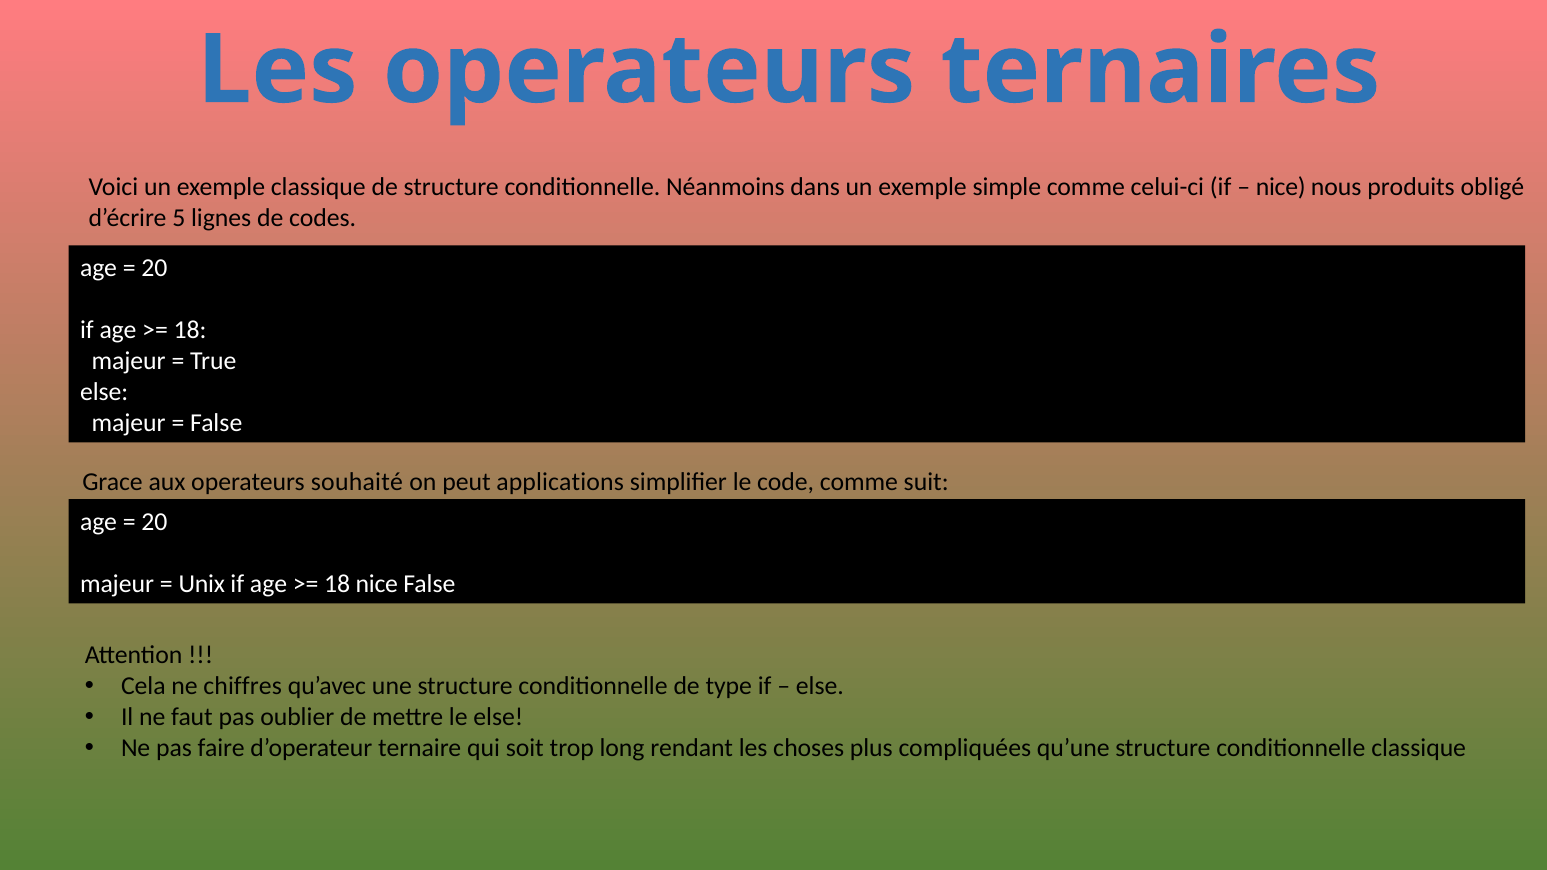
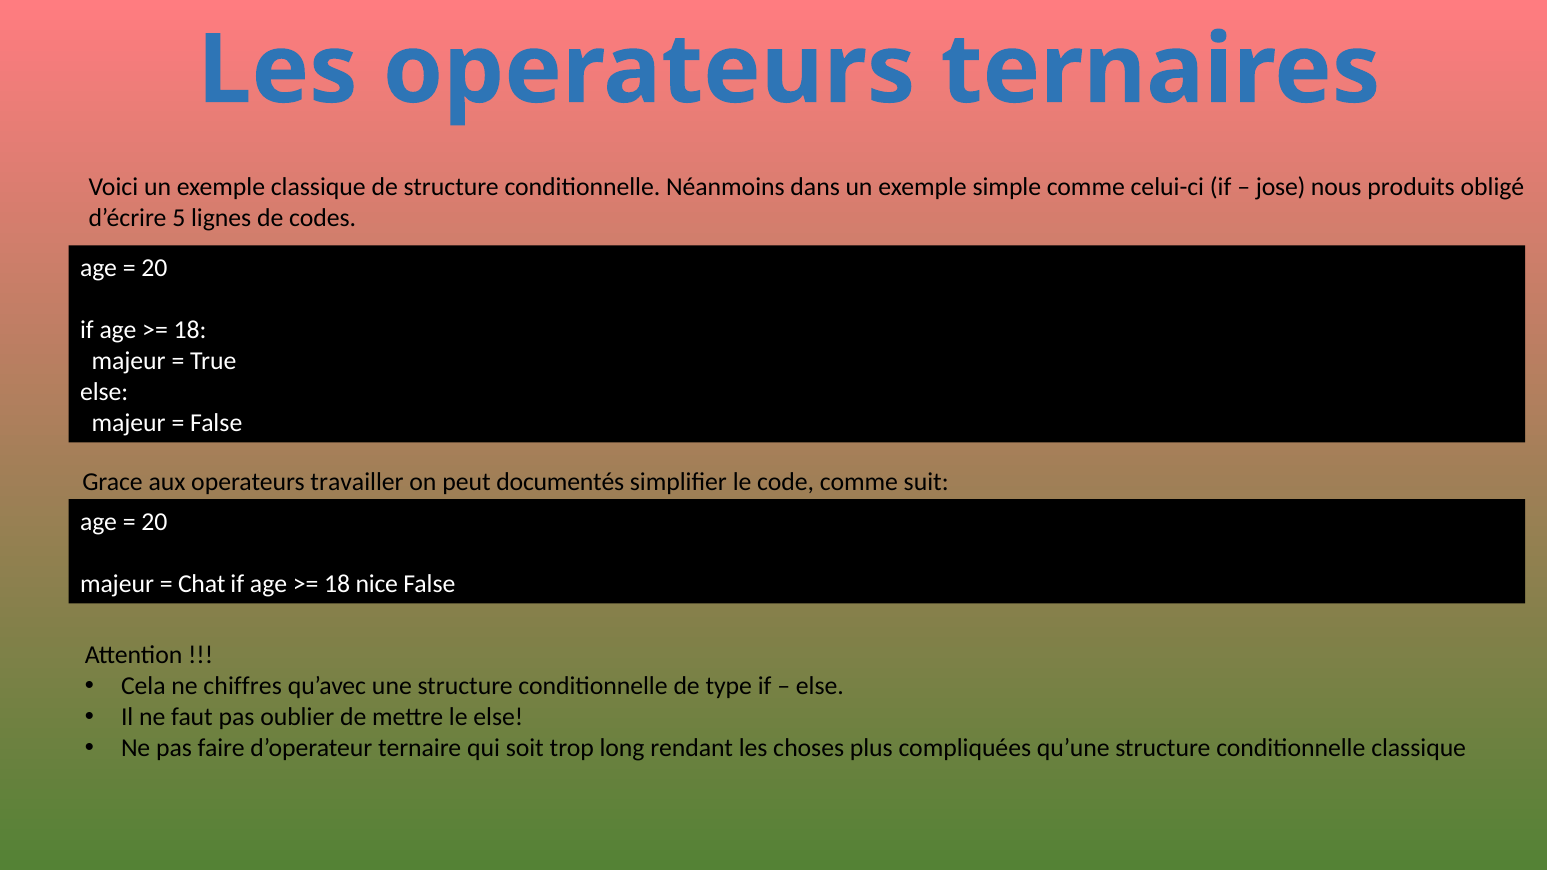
nice at (1281, 187): nice -> jose
souhaité: souhaité -> travailler
applications: applications -> documentés
Unix: Unix -> Chat
